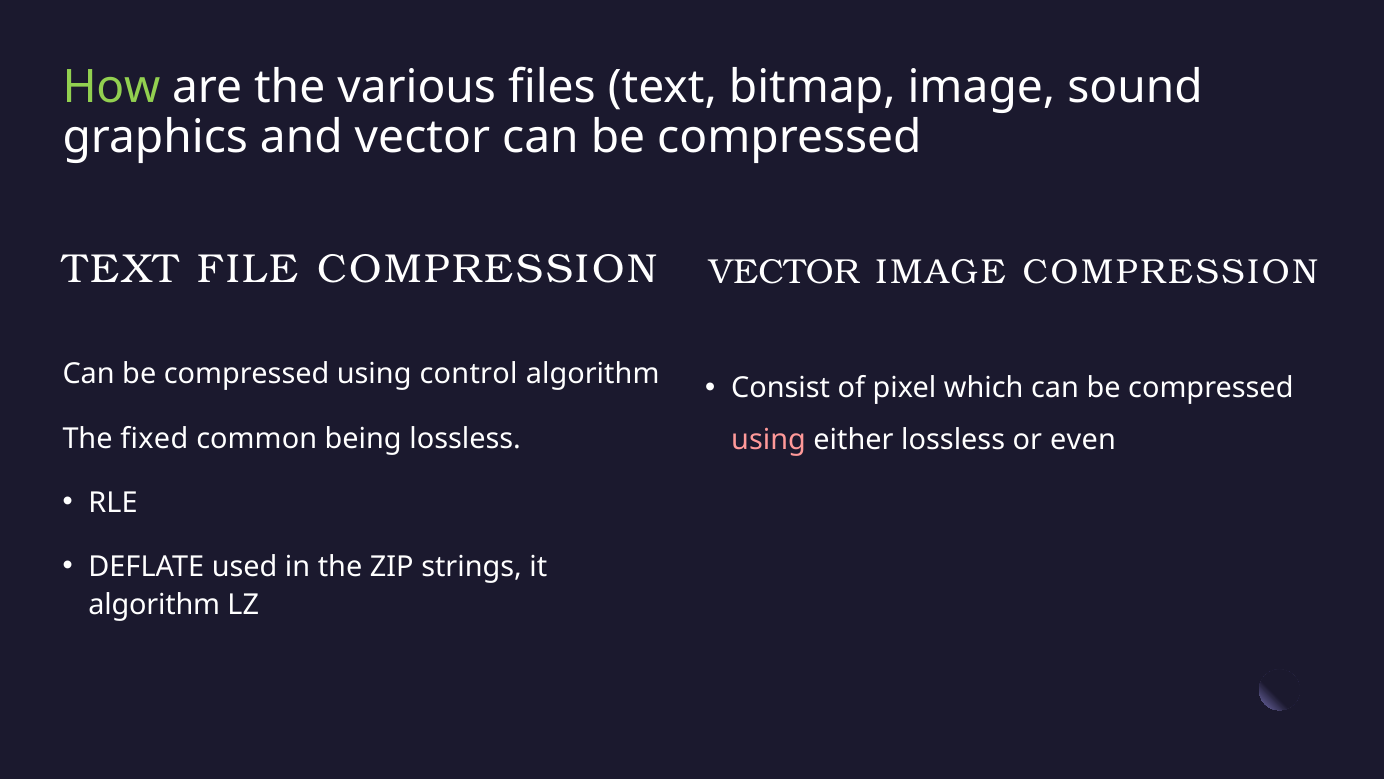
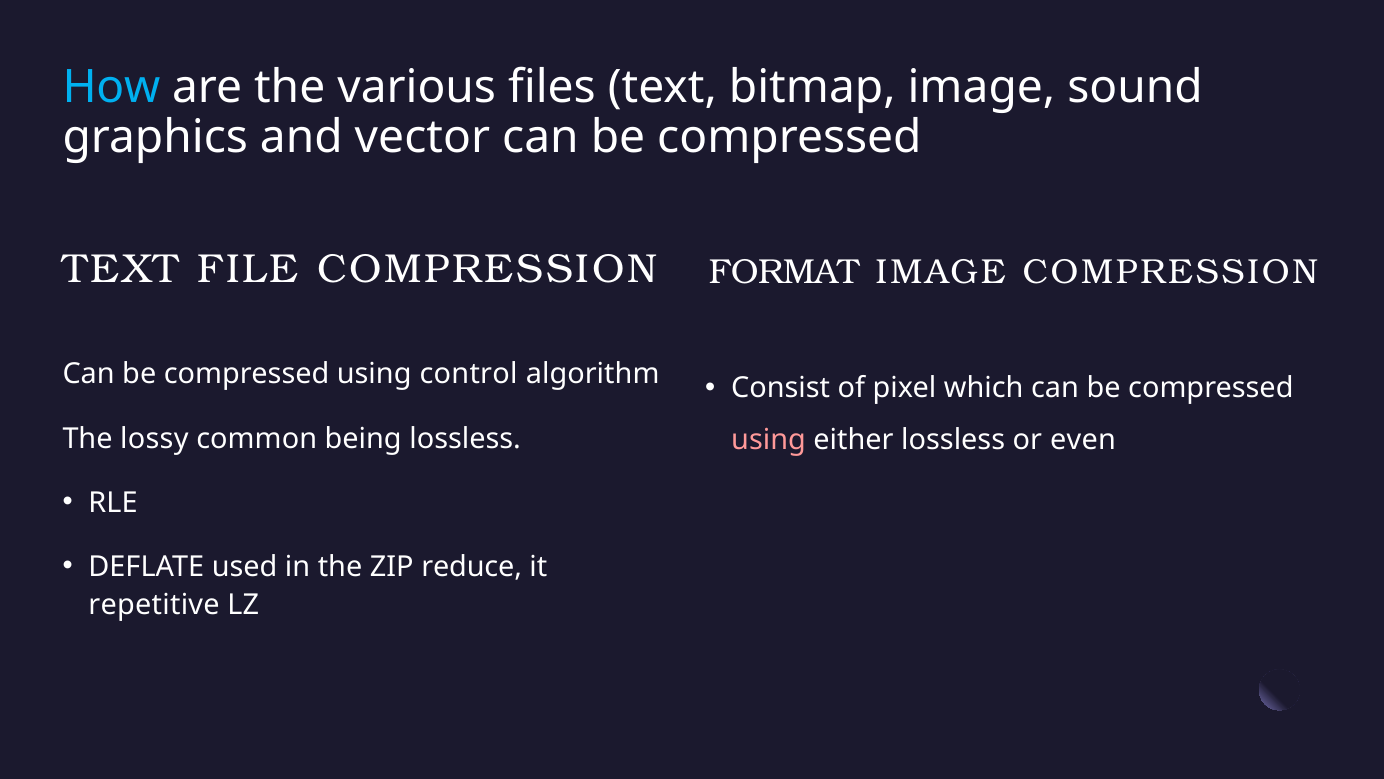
How colour: light green -> light blue
VECTOR at (784, 272): VECTOR -> FORMAT
fixed: fixed -> lossy
strings: strings -> reduce
algorithm at (154, 604): algorithm -> repetitive
